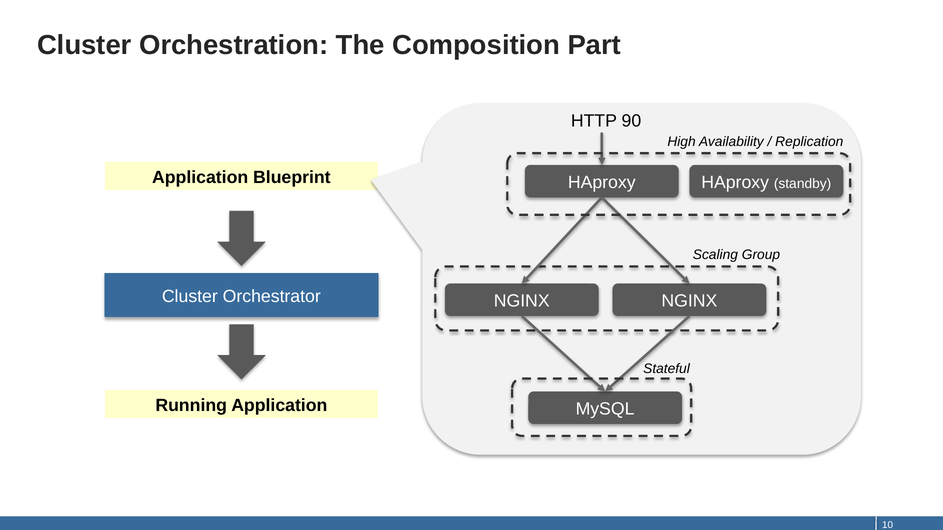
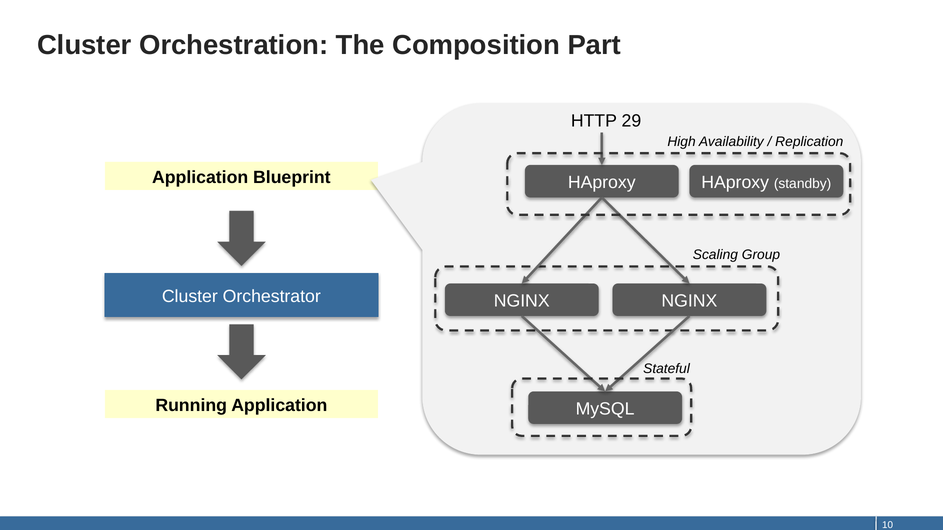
90: 90 -> 29
